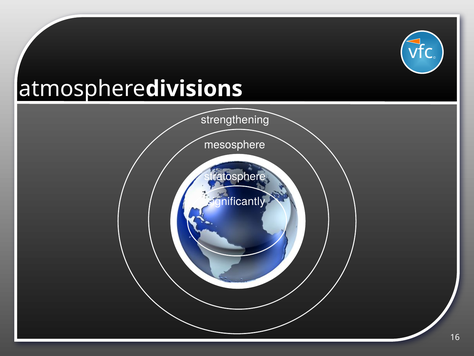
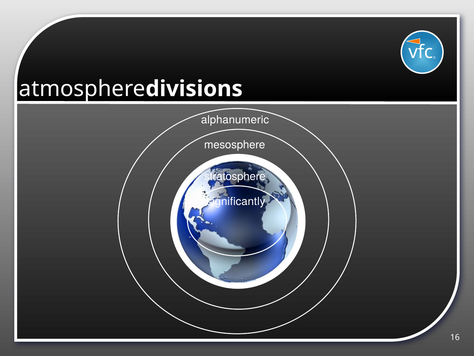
strengthening: strengthening -> alphanumeric
